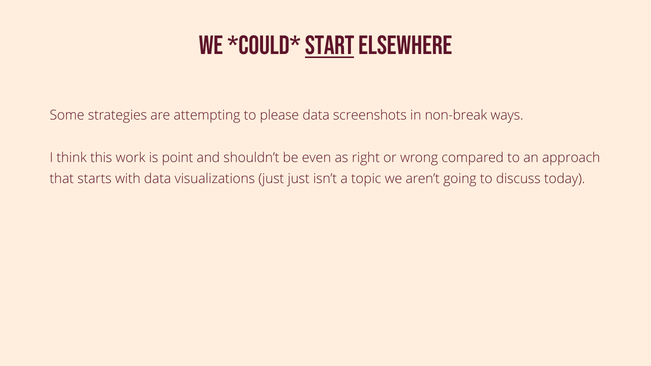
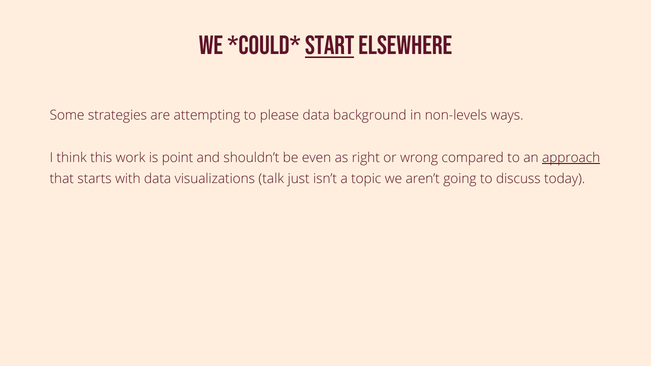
screenshots: screenshots -> background
non-break: non-break -> non-levels
approach underline: none -> present
visualizations just: just -> talk
